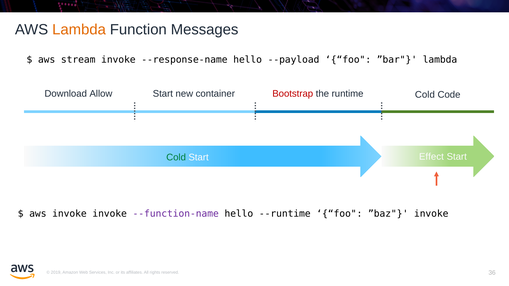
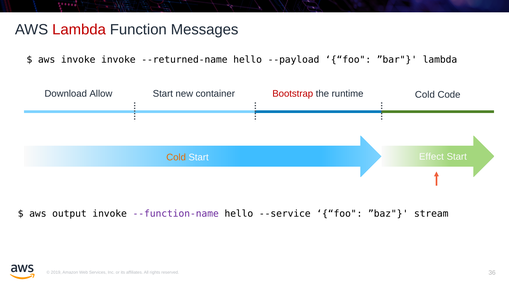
Lambda at (79, 30) colour: orange -> red
aws stream: stream -> invoke
--response-name: --response-name -> --returned-name
Cold at (176, 157) colour: green -> orange
aws invoke: invoke -> output
--runtime: --runtime -> --service
”baz invoke: invoke -> stream
